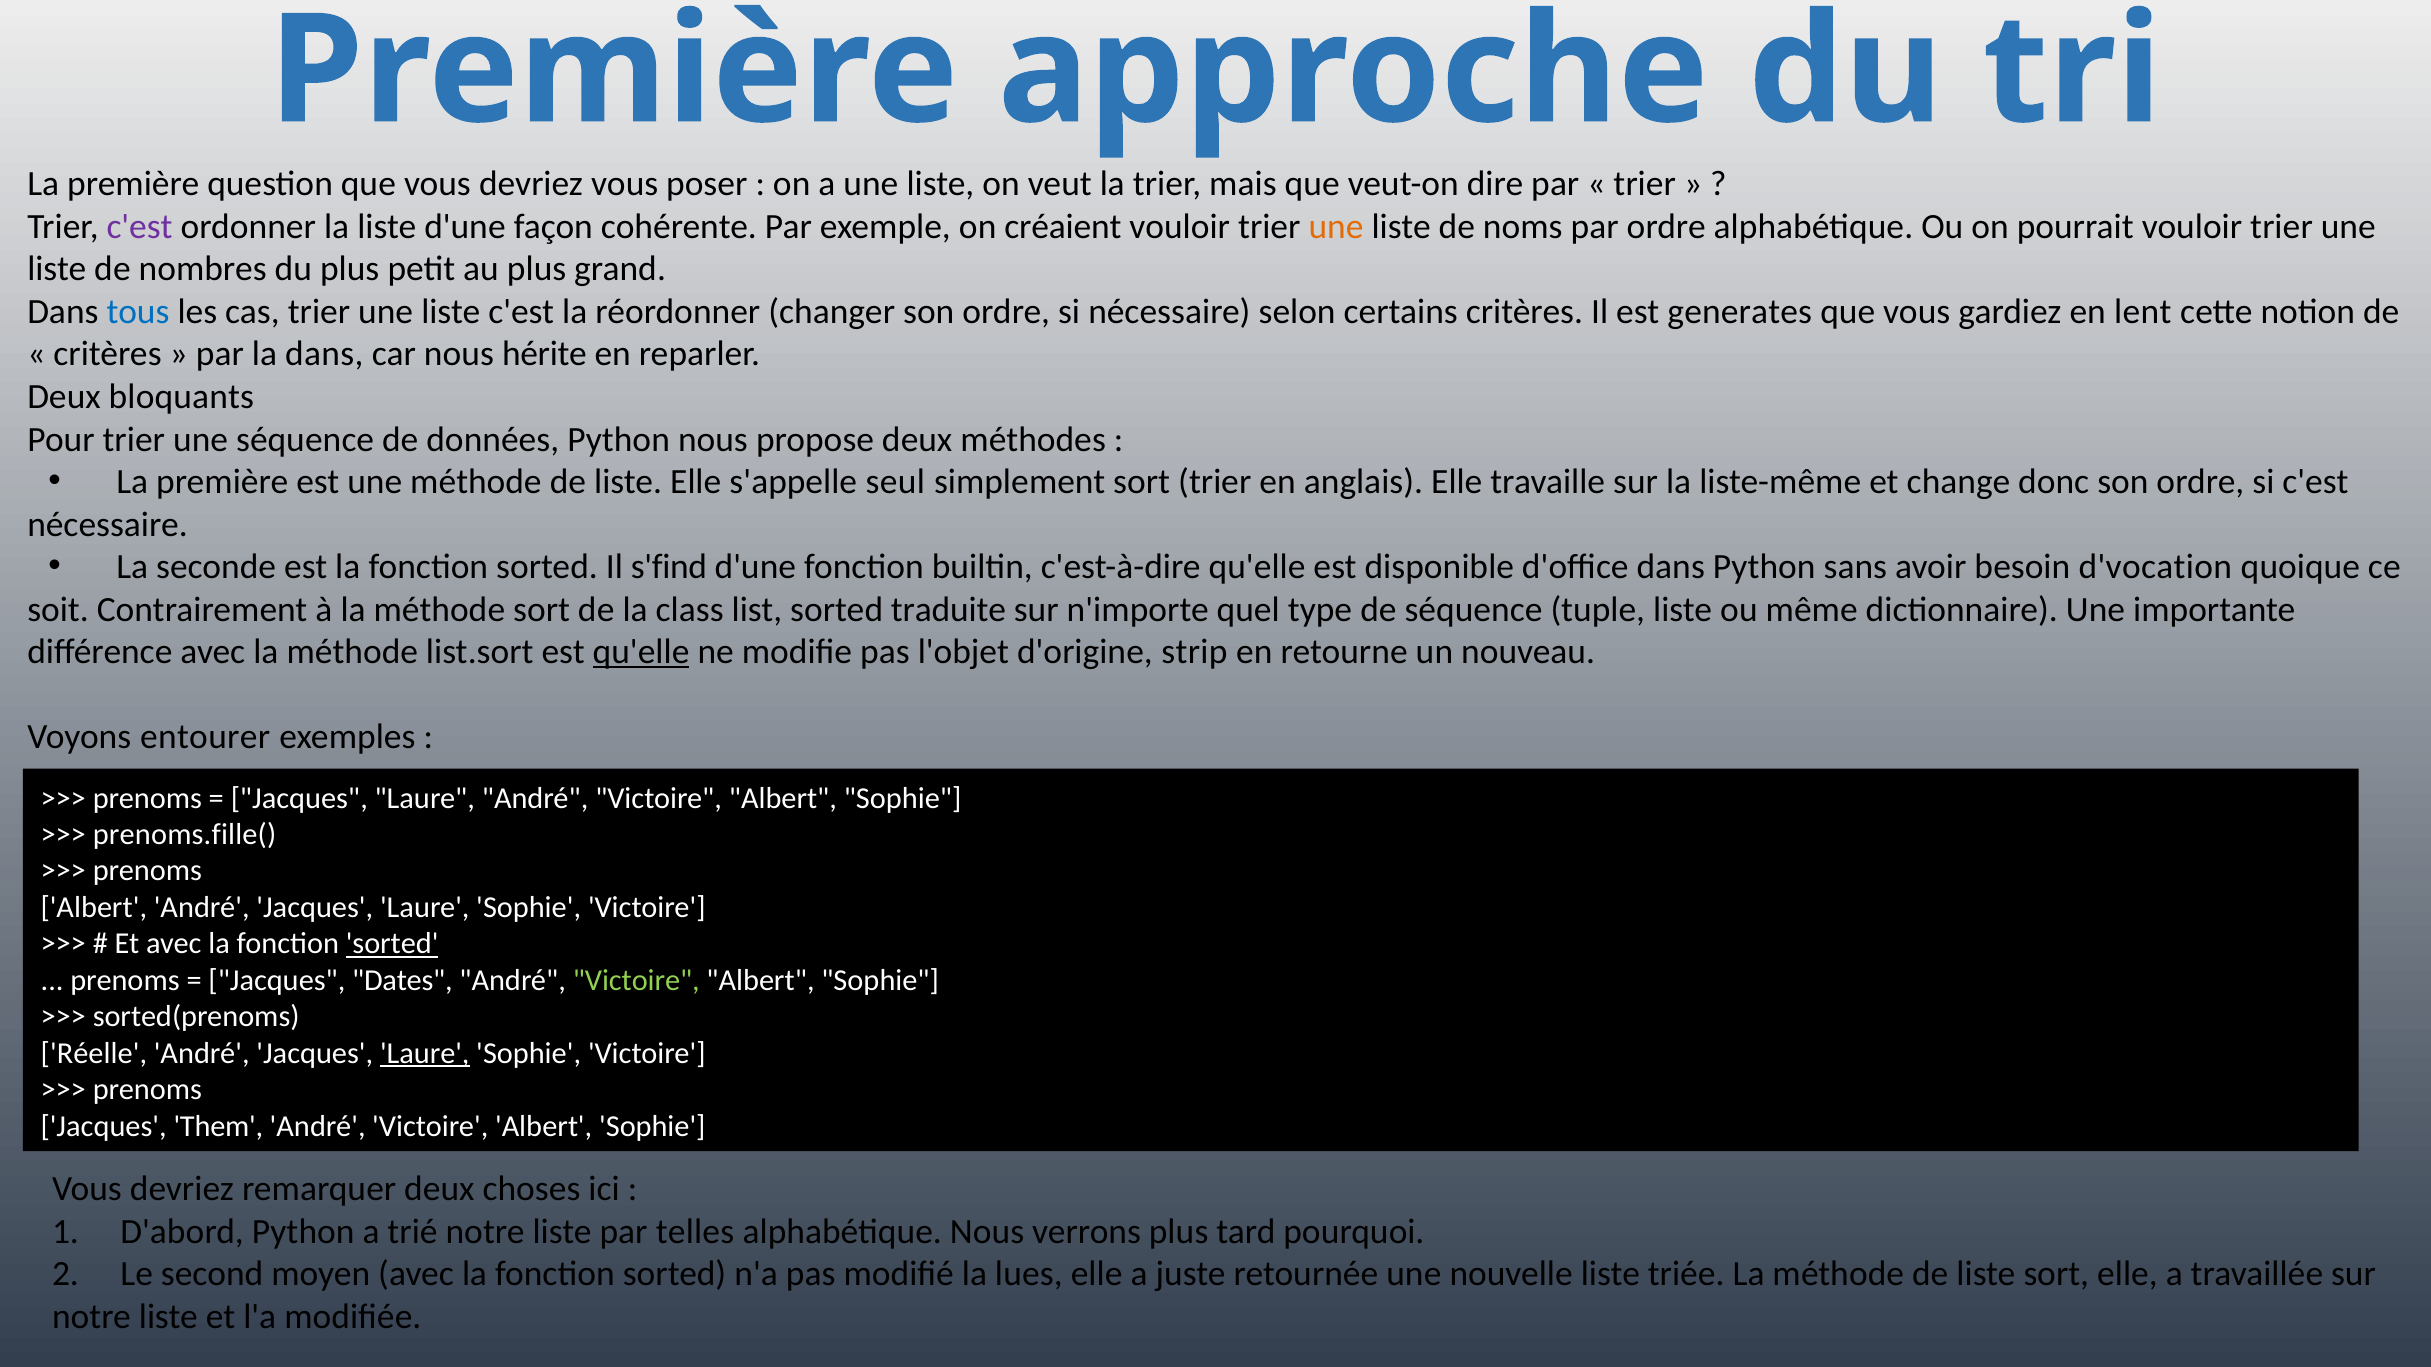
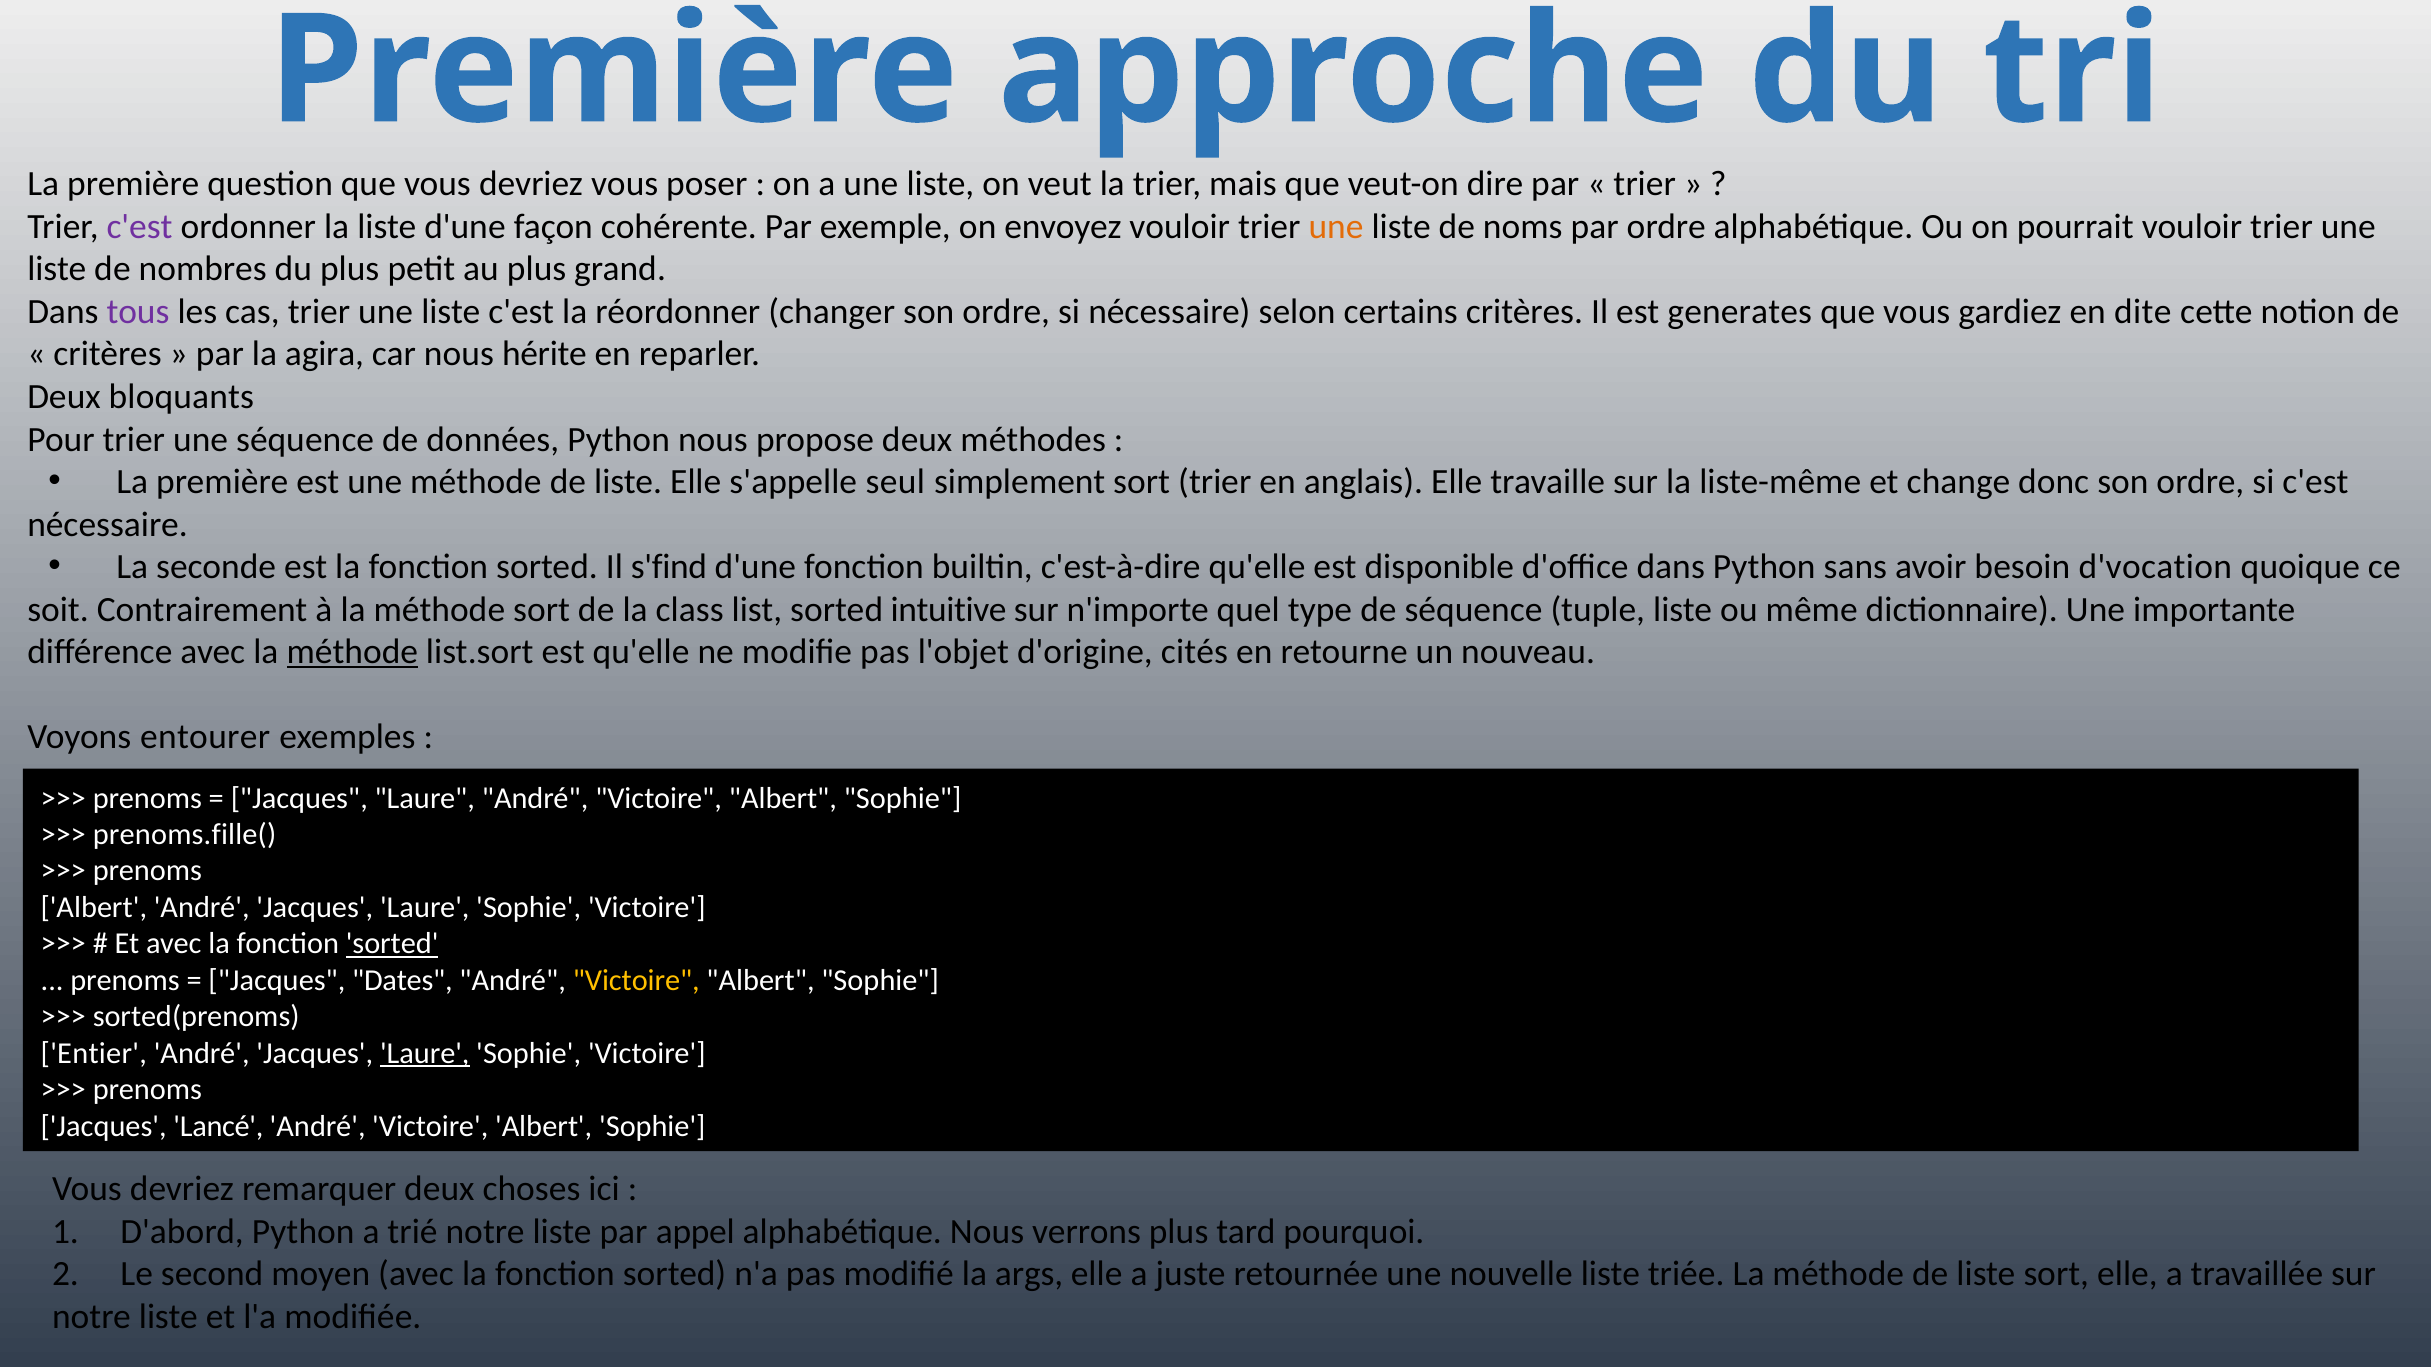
créaient: créaient -> envoyez
tous colour: blue -> purple
lent: lent -> dite
la dans: dans -> agira
traduite: traduite -> intuitive
méthode at (352, 652) underline: none -> present
qu'elle at (641, 652) underline: present -> none
strip: strip -> cités
Victoire at (636, 981) colour: light green -> yellow
Réelle: Réelle -> Entier
Them: Them -> Lancé
telles: telles -> appel
lues: lues -> args
